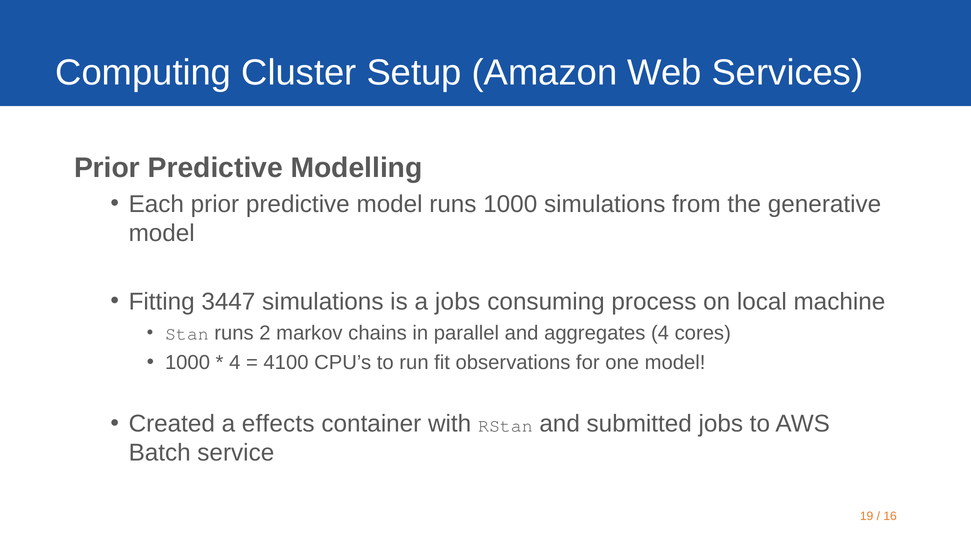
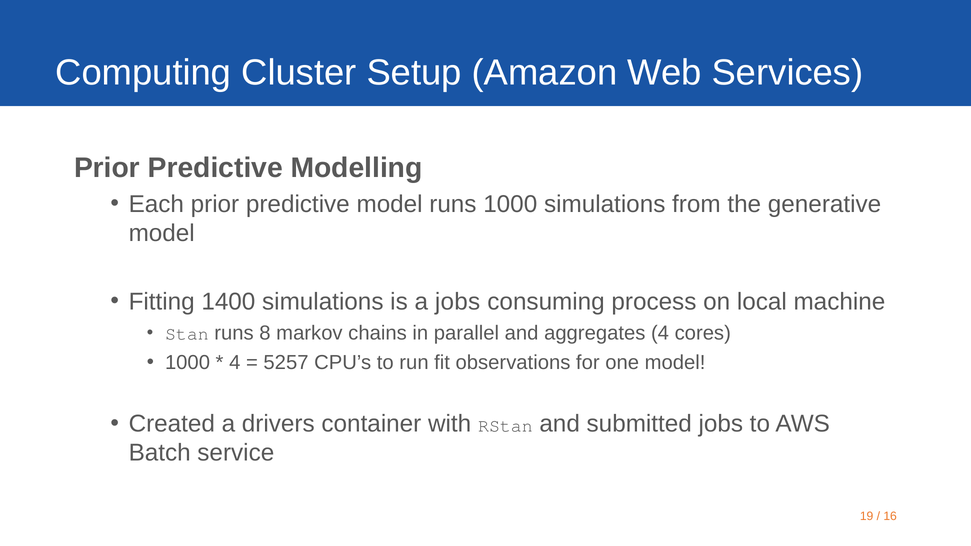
3447: 3447 -> 1400
2: 2 -> 8
4100: 4100 -> 5257
effects: effects -> drivers
